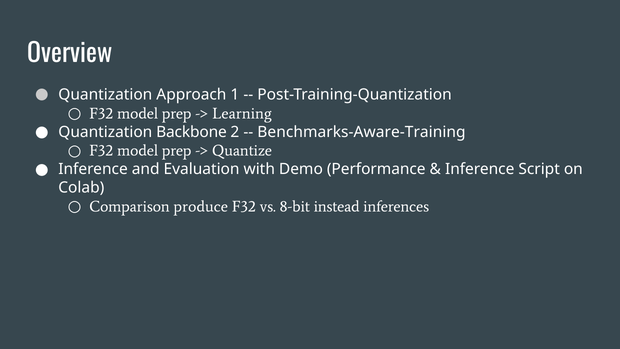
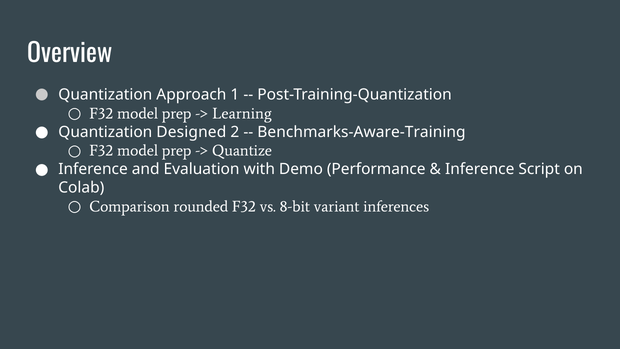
Backbone: Backbone -> Designed
produce: produce -> rounded
instead: instead -> variant
